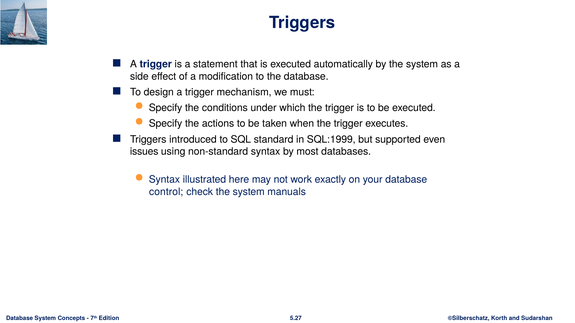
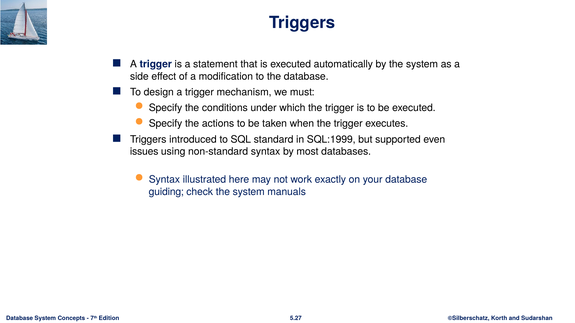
control: control -> guiding
